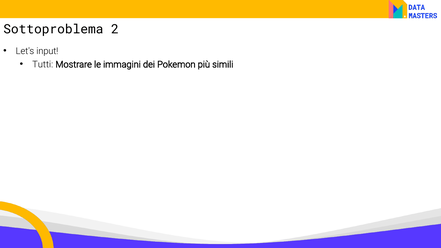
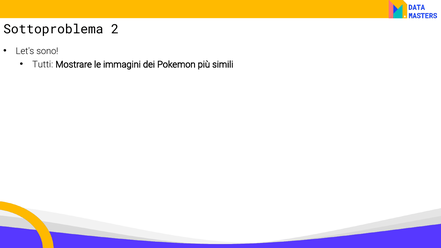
input: input -> sono
